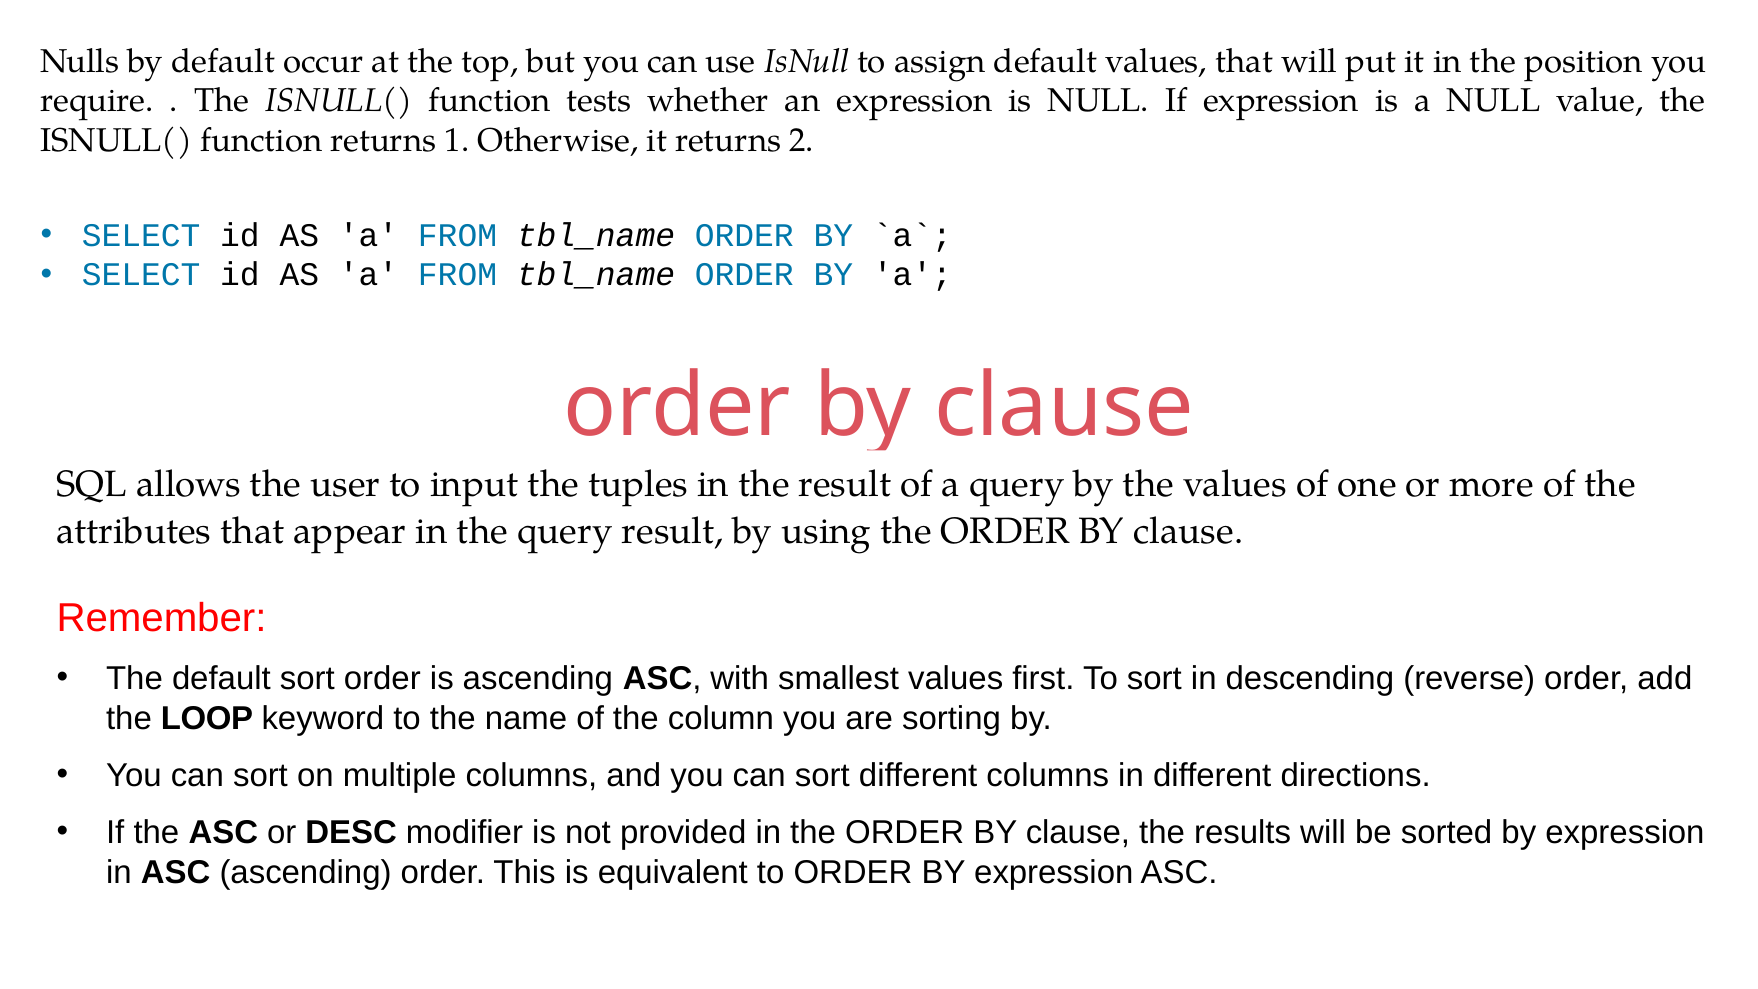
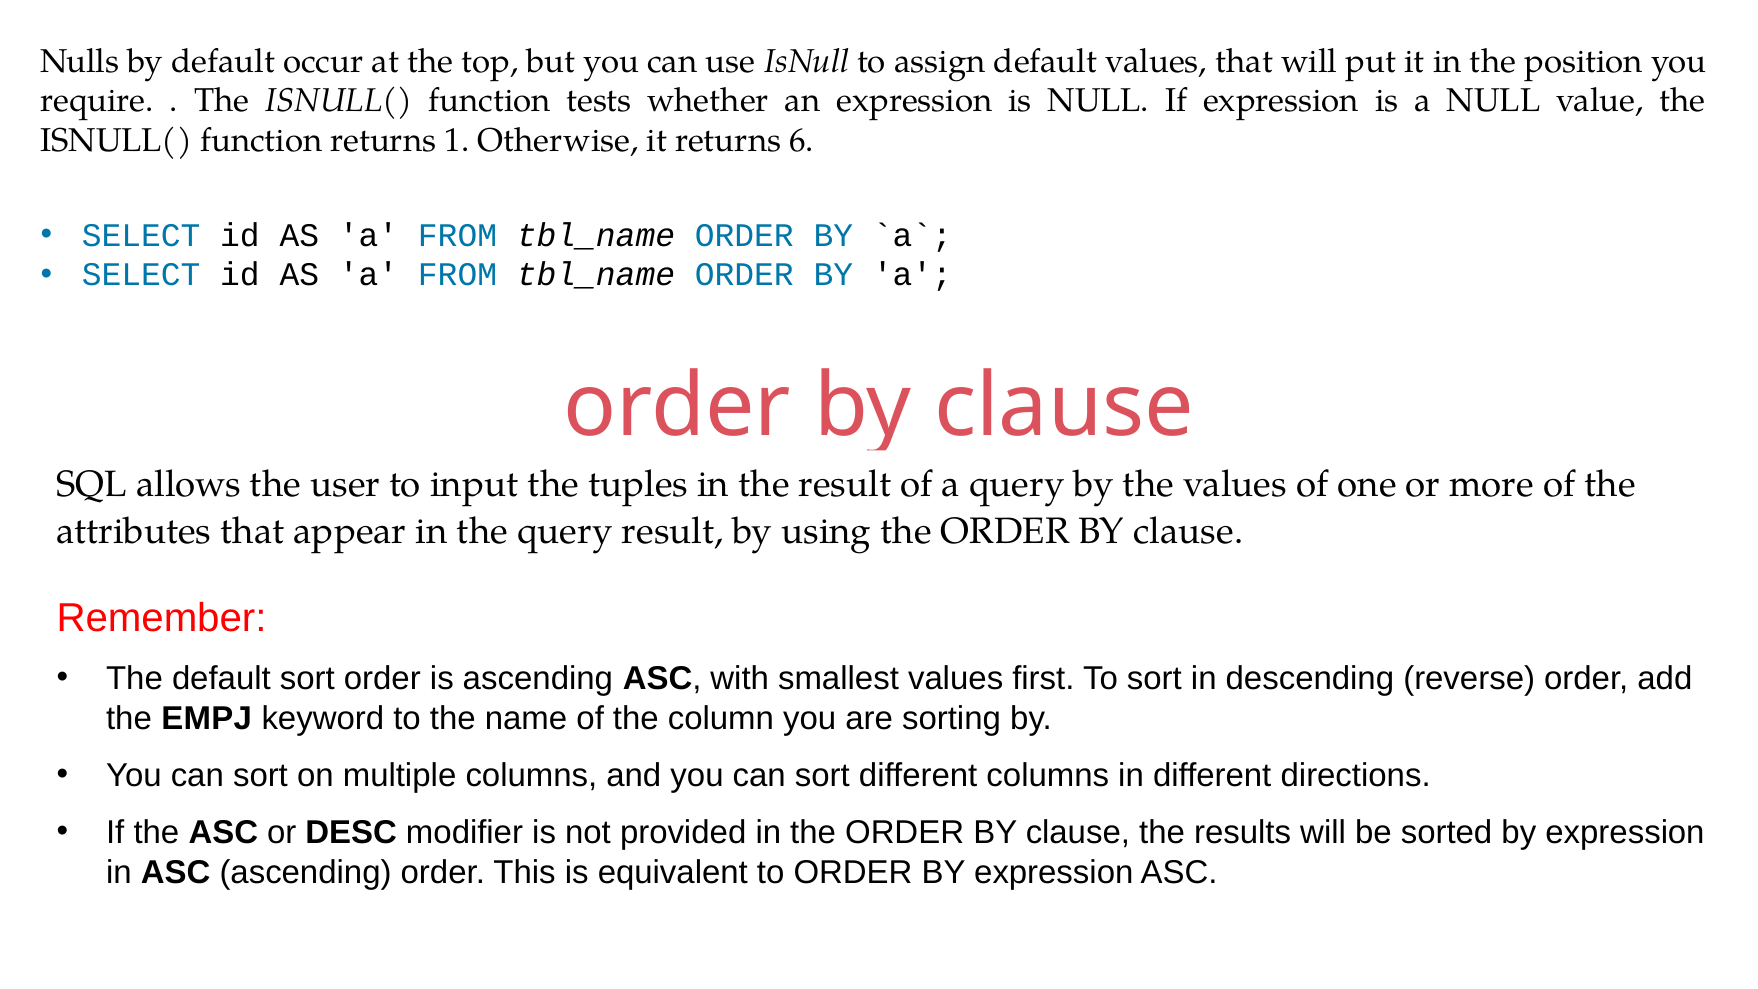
2: 2 -> 6
LOOP: LOOP -> EMPJ
